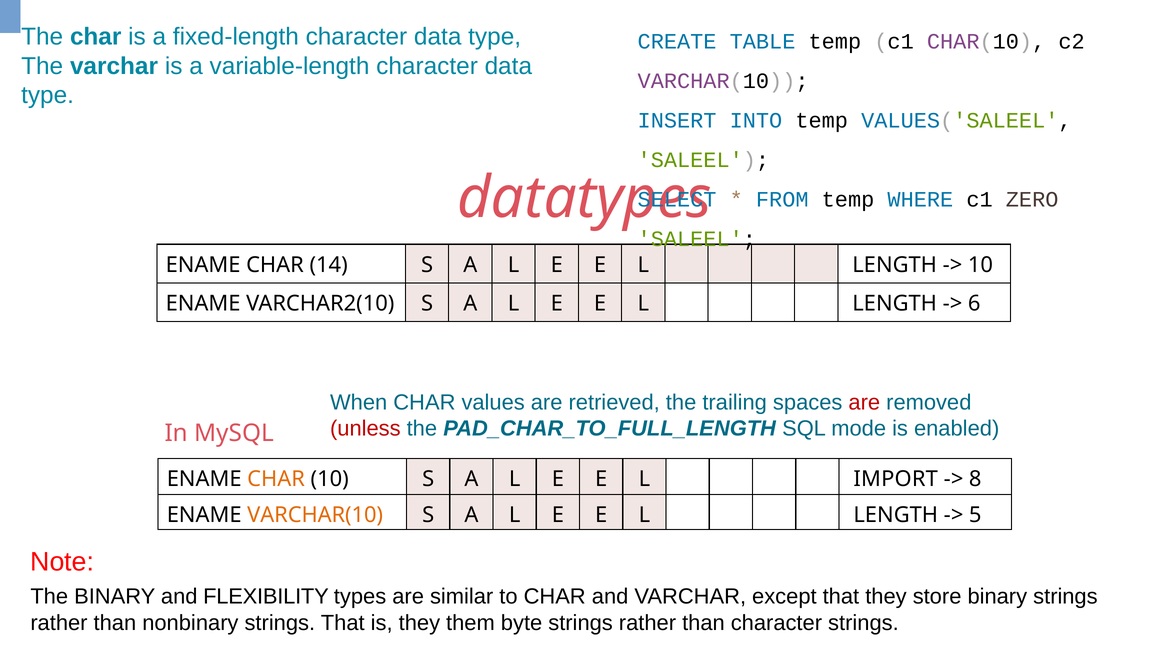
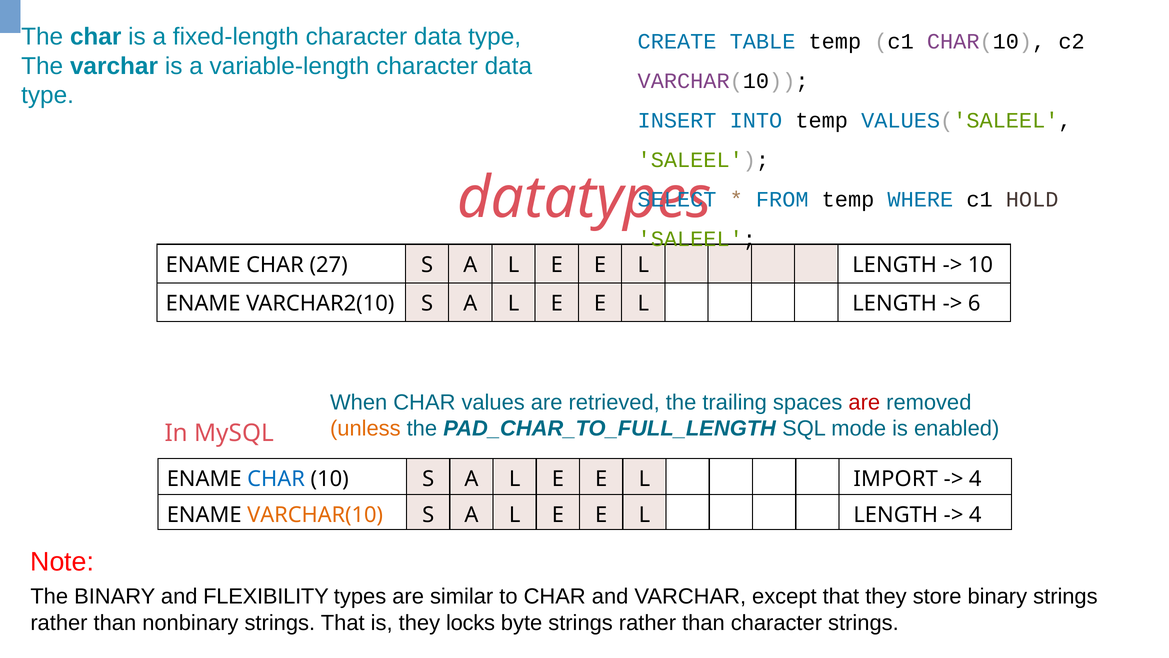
ZERO: ZERO -> HOLD
14: 14 -> 27
unless colour: red -> orange
CHAR at (276, 479) colour: orange -> blue
8 at (975, 479): 8 -> 4
5 at (975, 514): 5 -> 4
them: them -> locks
